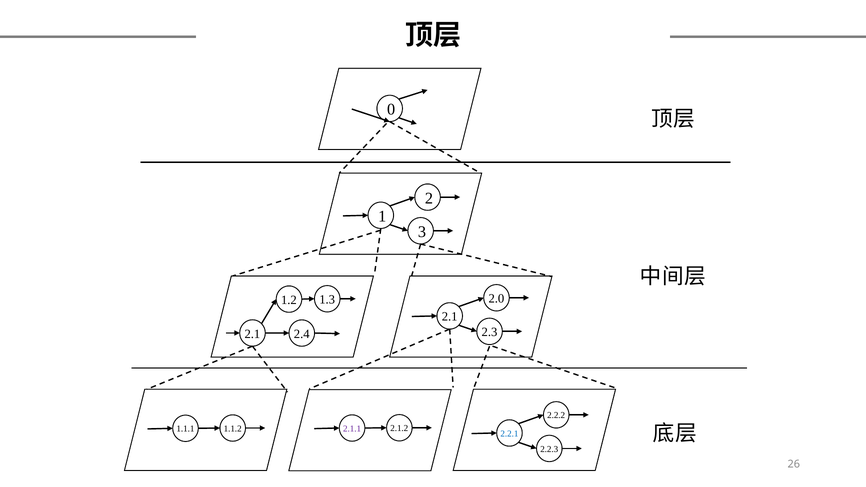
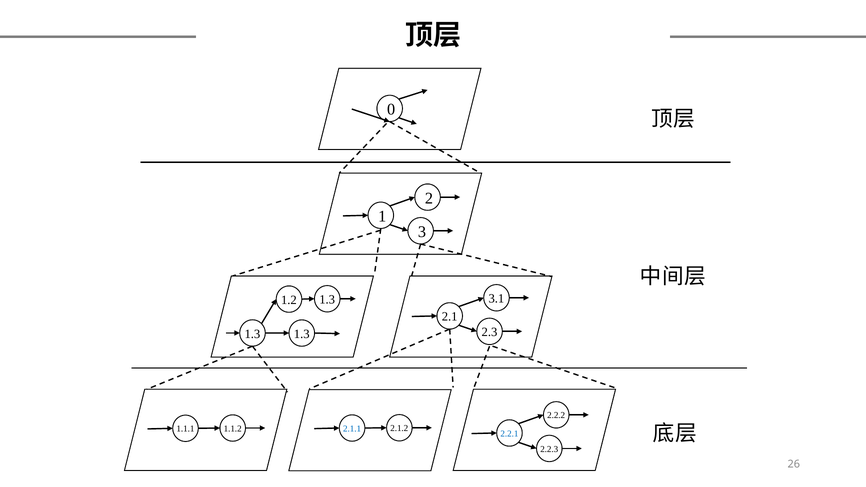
2.0: 2.0 -> 3.1
2.1 at (252, 334): 2.1 -> 1.3
2.4 at (302, 334): 2.4 -> 1.3
2.1.1 colour: purple -> blue
